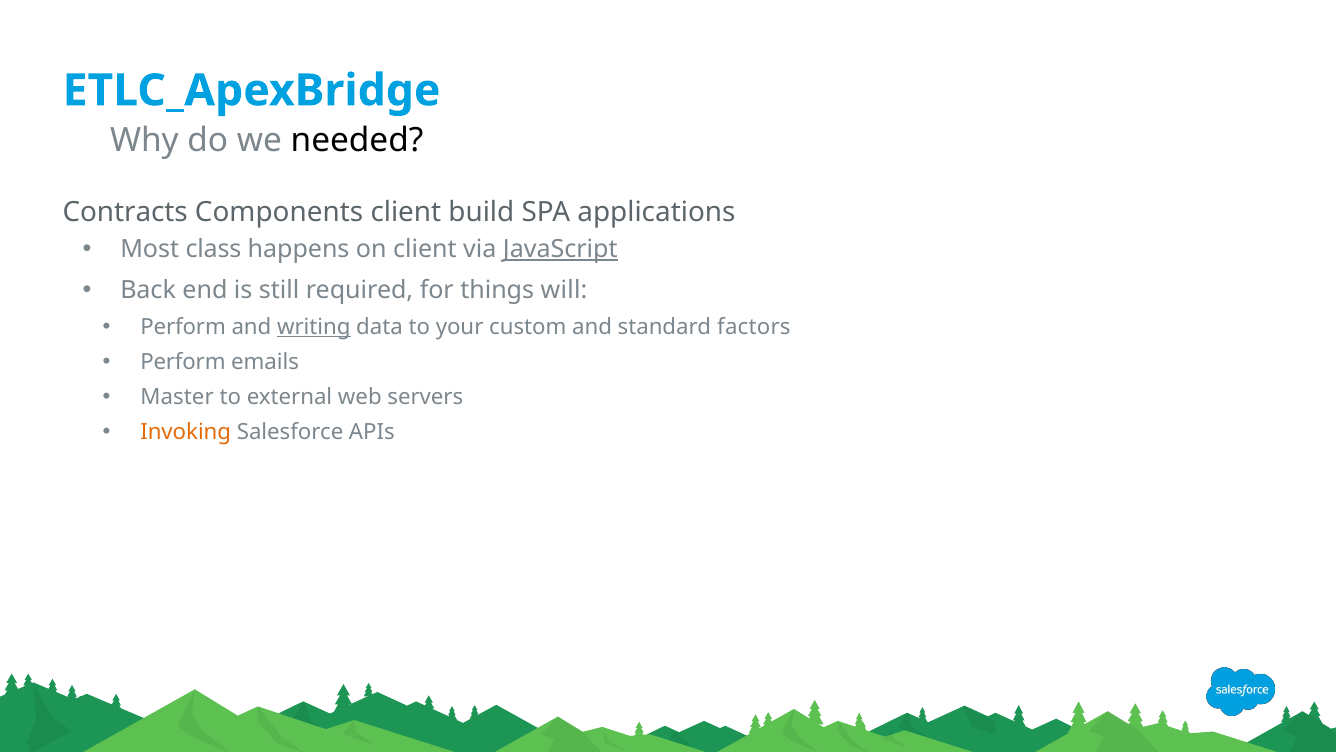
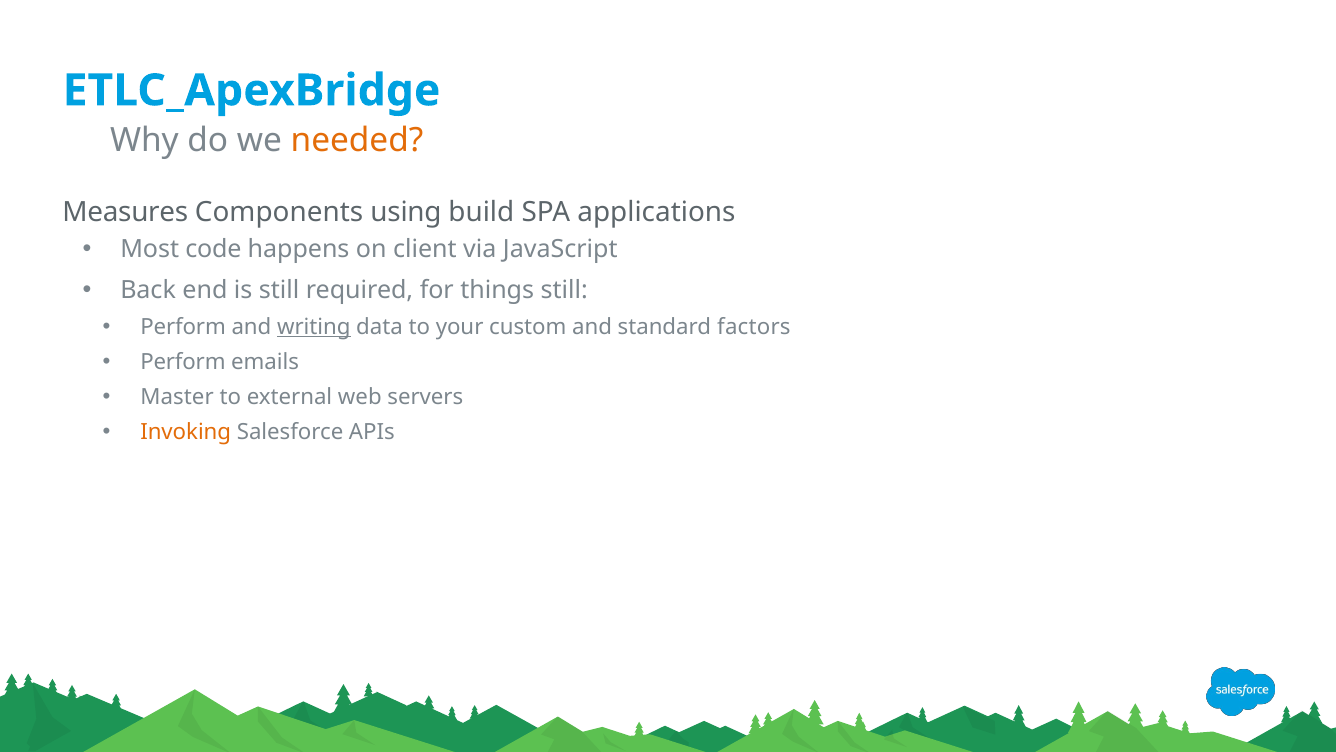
needed colour: black -> orange
Contracts: Contracts -> Measures
Components client: client -> using
class: class -> code
JavaScript underline: present -> none
things will: will -> still
